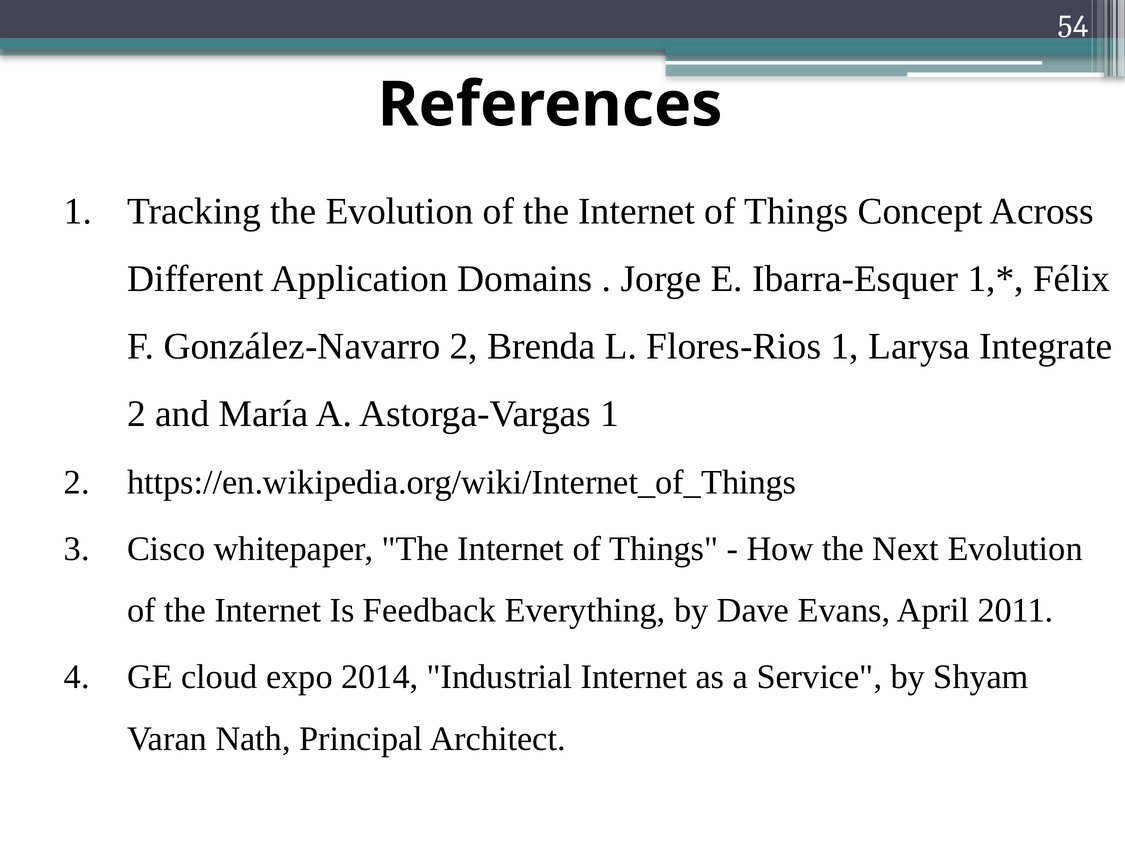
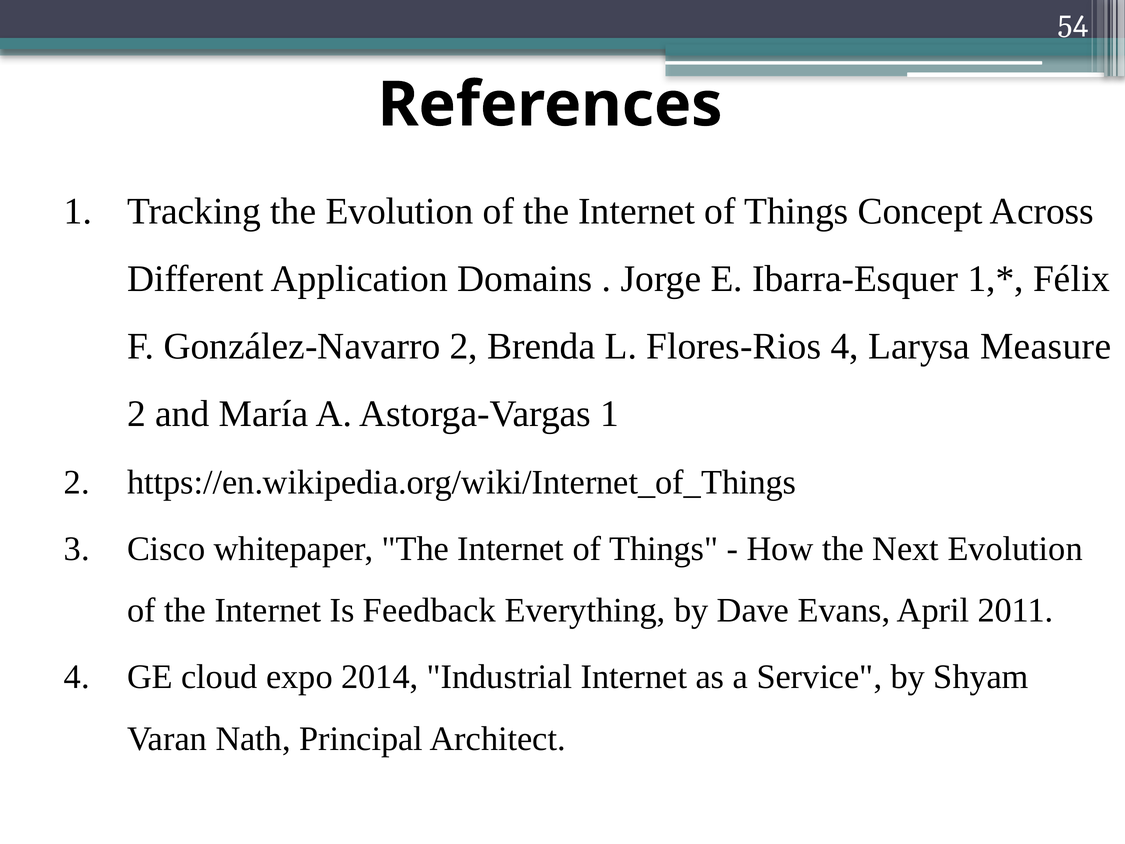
Flores-Rios 1: 1 -> 4
Integrate: Integrate -> Measure
